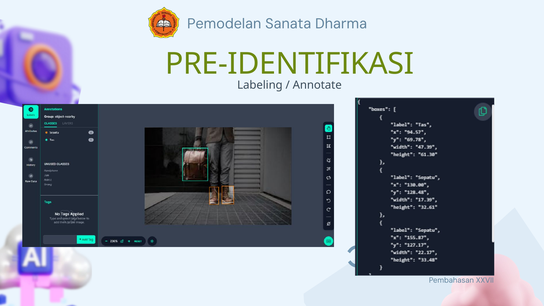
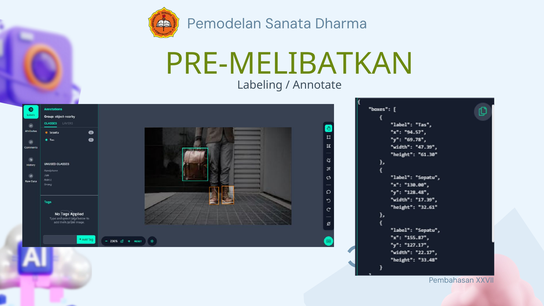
PRE-IDENTIFIKASI: PRE-IDENTIFIKASI -> PRE-MELIBATKAN
